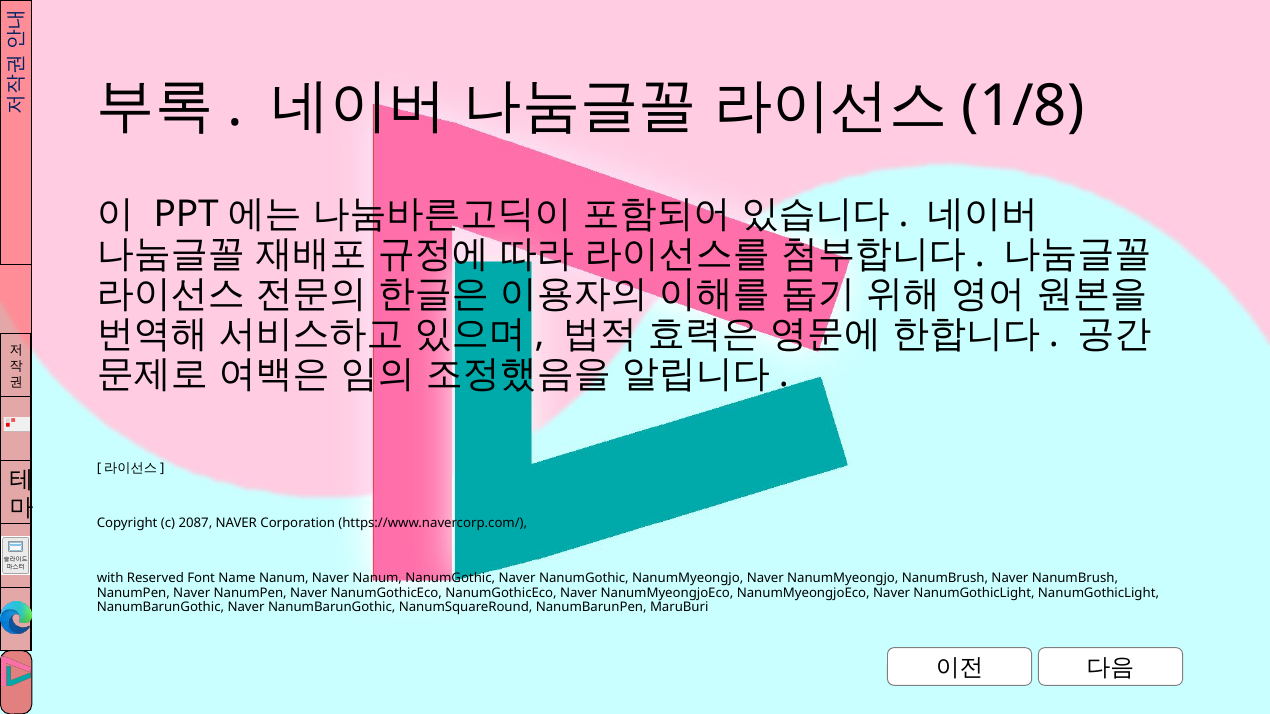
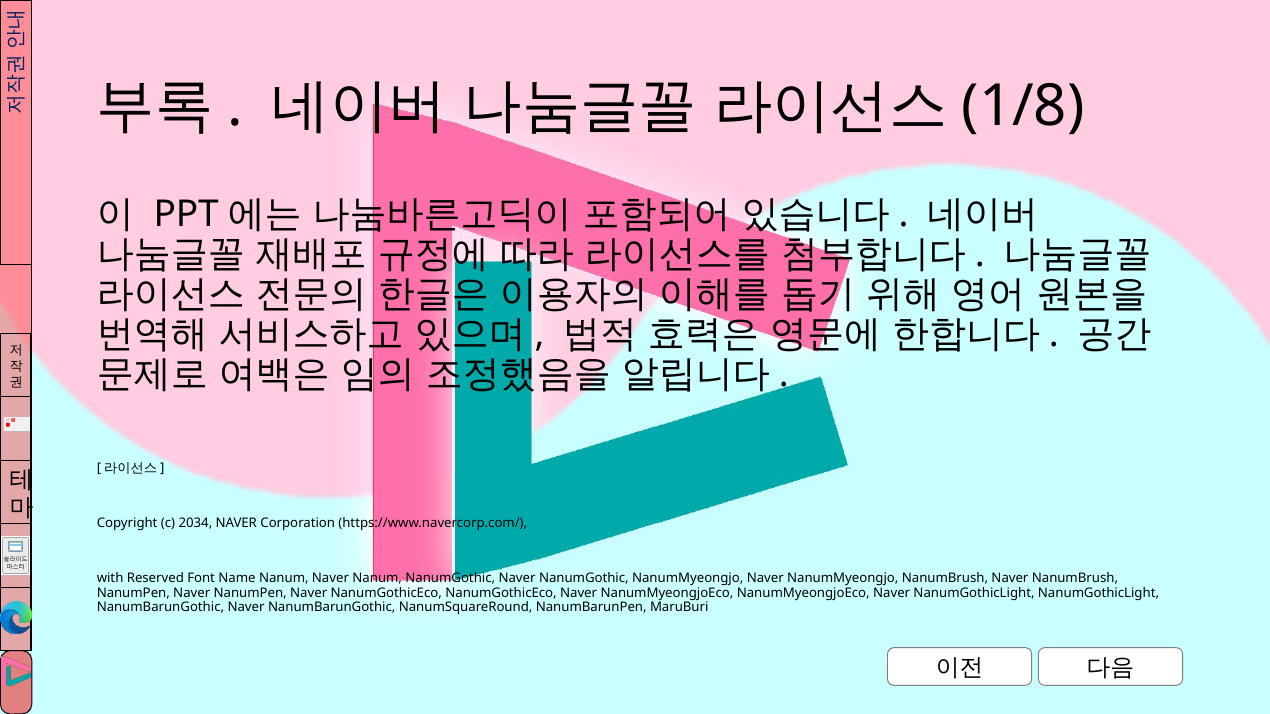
2087: 2087 -> 2034
